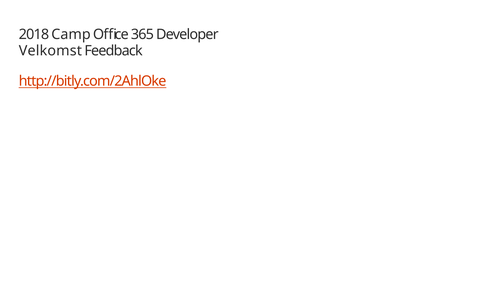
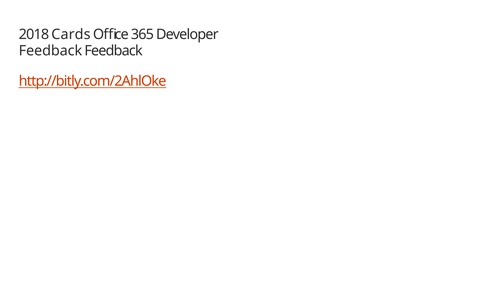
Camp: Camp -> Cards
Velkomst at (50, 51): Velkomst -> Feedback
